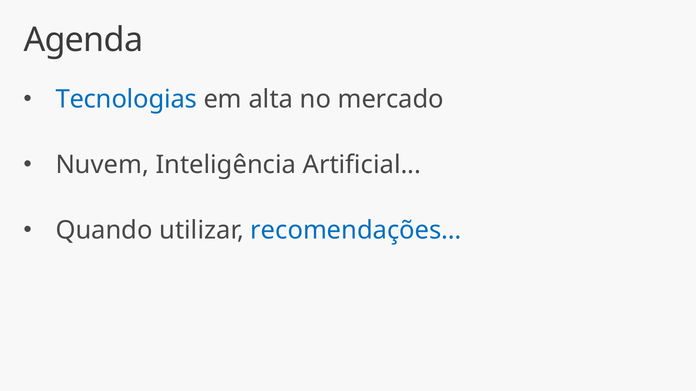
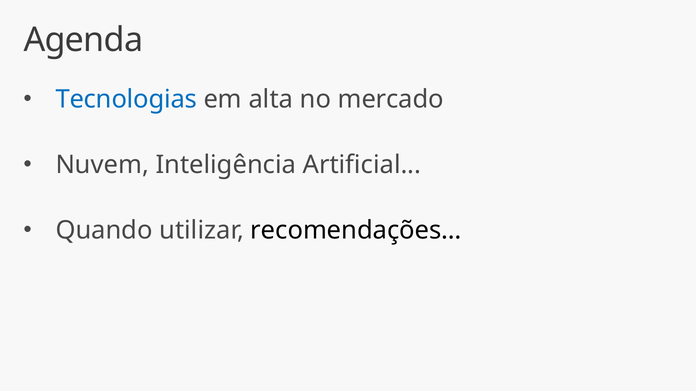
recomendações… colour: blue -> black
